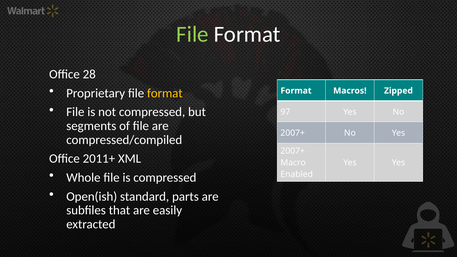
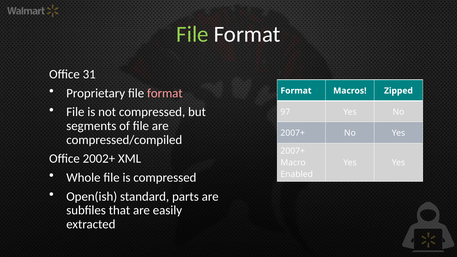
28: 28 -> 31
format at (165, 93) colour: yellow -> pink
2011+: 2011+ -> 2002+
